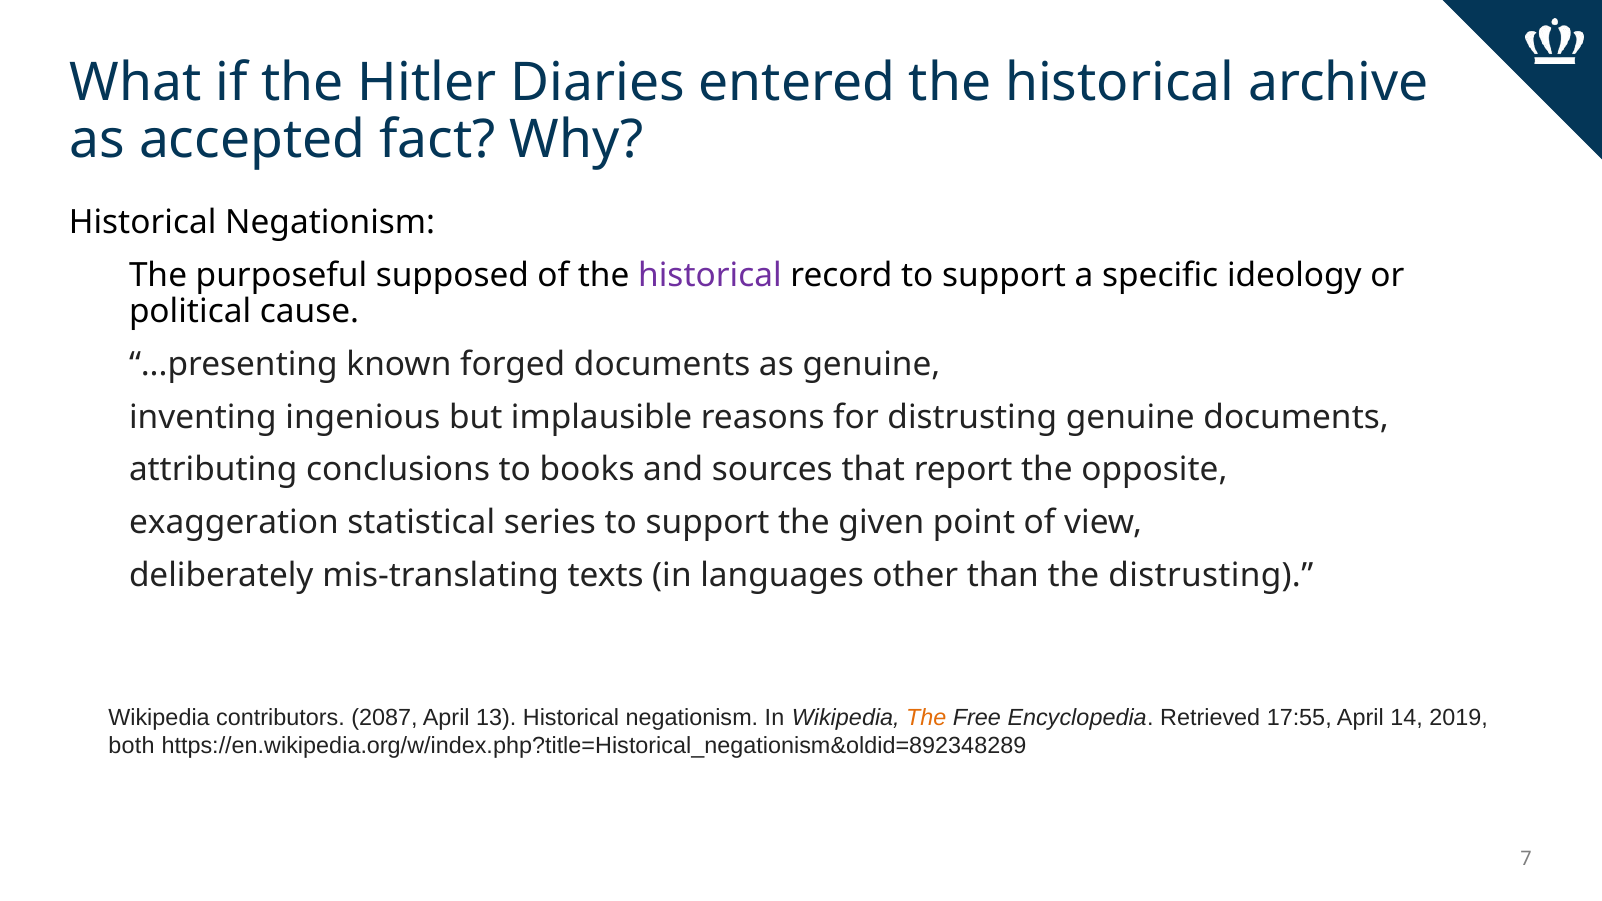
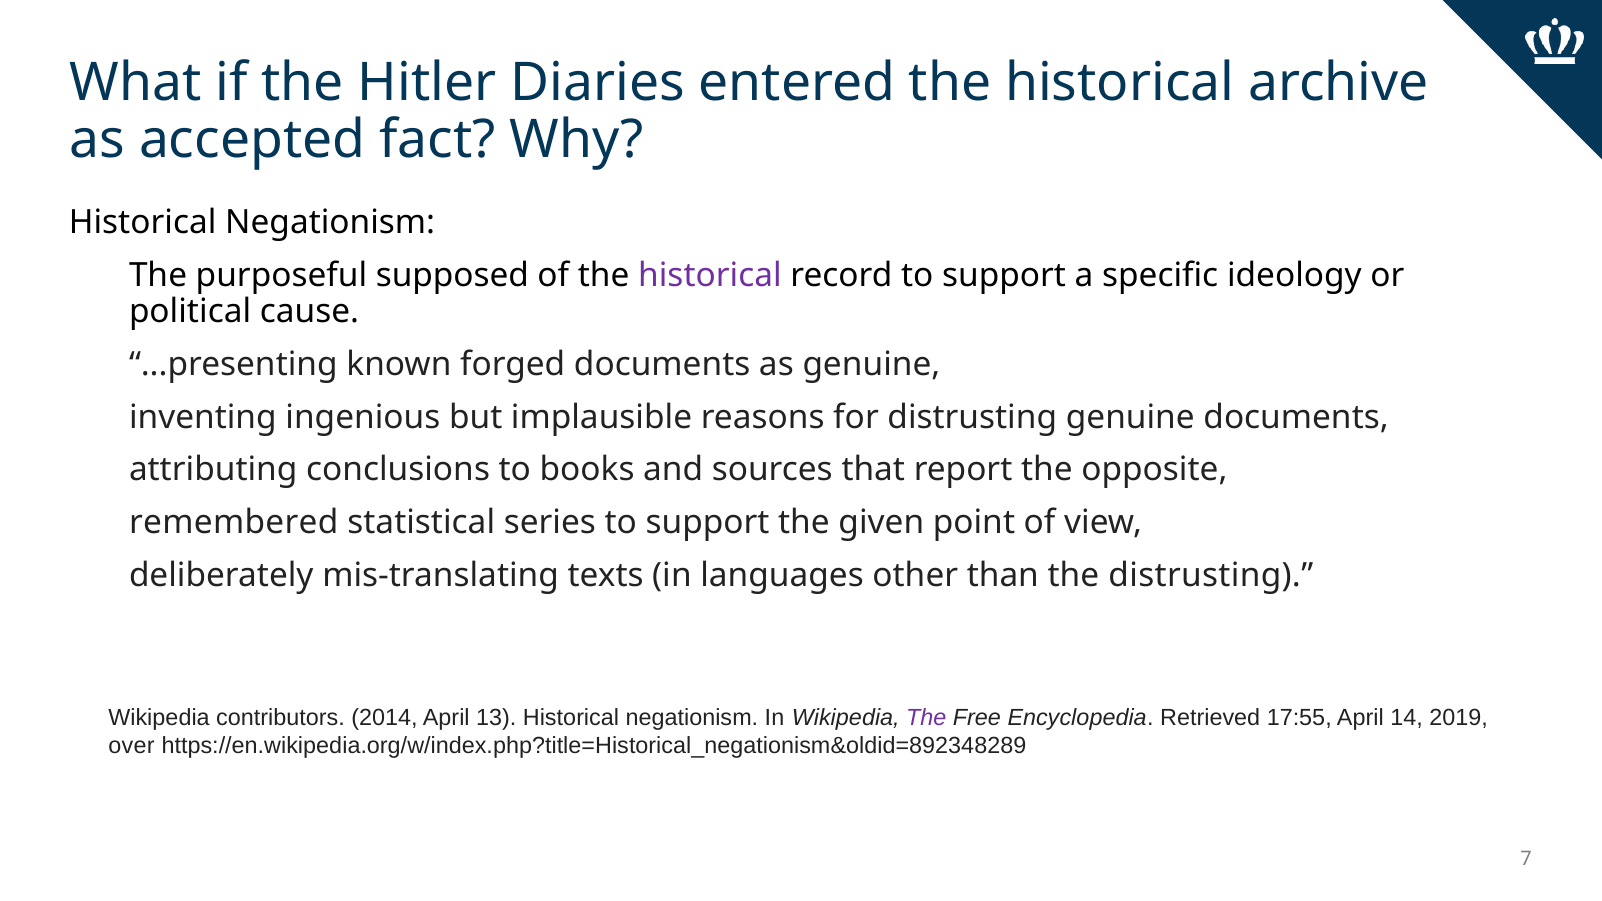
exaggeration: exaggeration -> remembered
2087: 2087 -> 2014
The at (926, 718) colour: orange -> purple
both: both -> over
